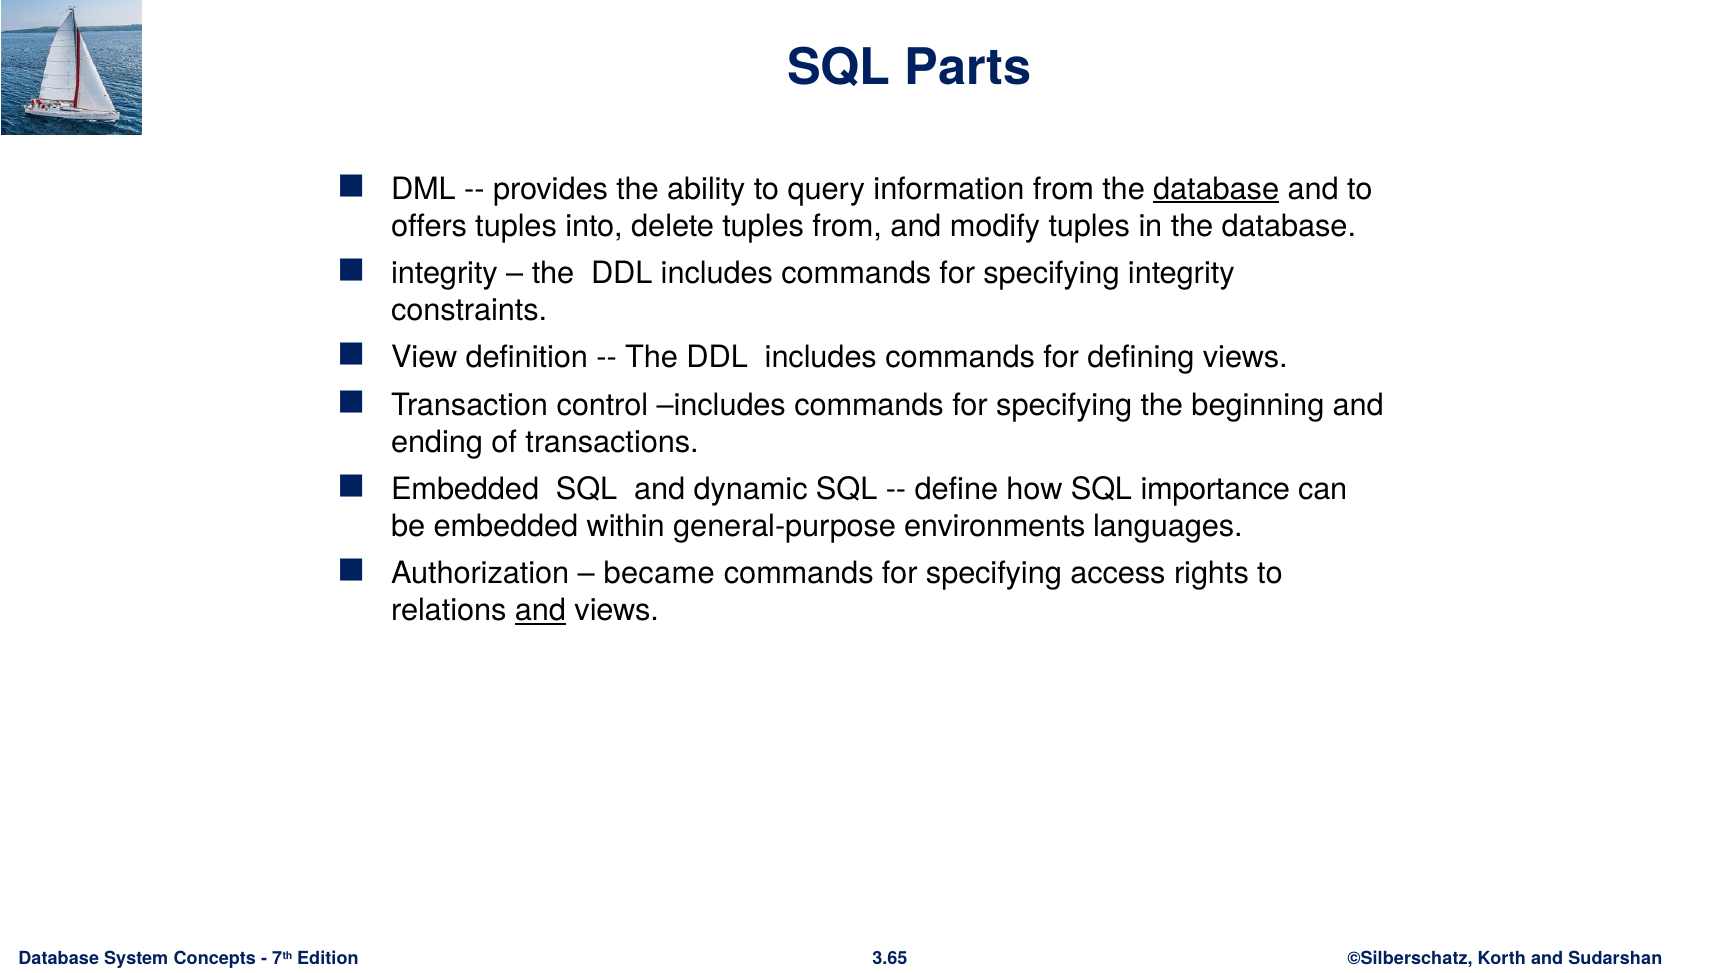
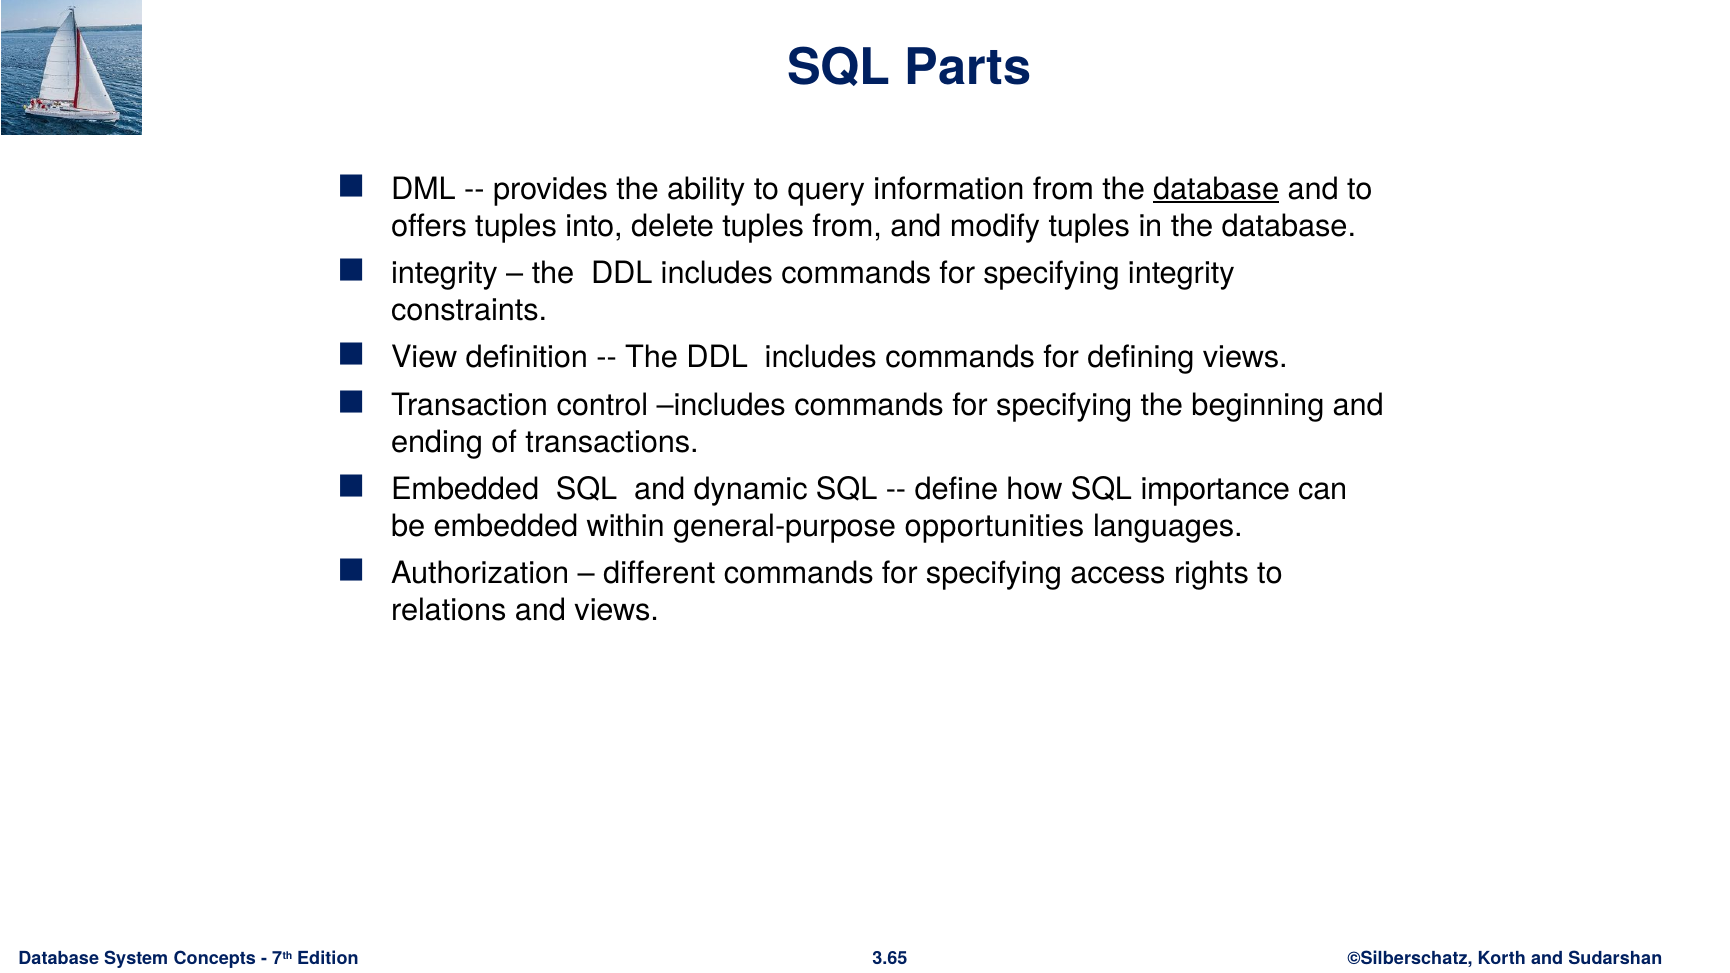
environments: environments -> opportunities
became: became -> different
and at (540, 610) underline: present -> none
